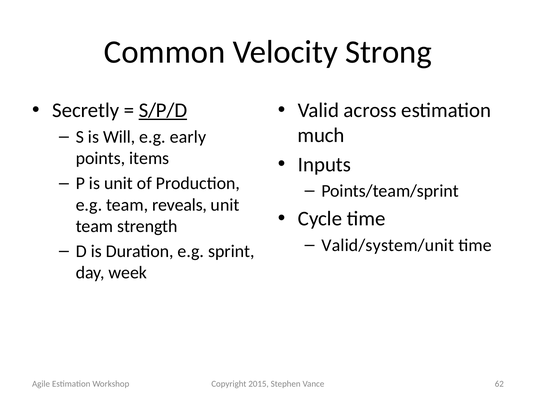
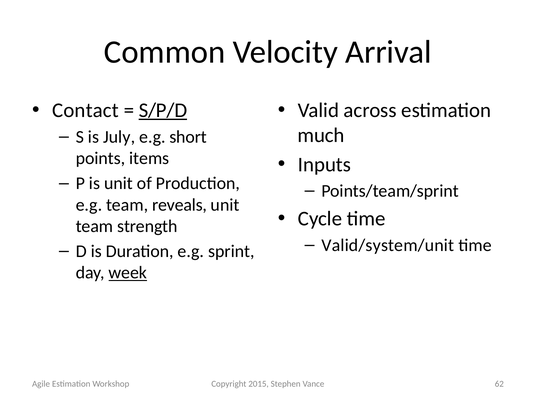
Strong: Strong -> Arrival
Secretly: Secretly -> Contact
Will: Will -> July
early: early -> short
week underline: none -> present
